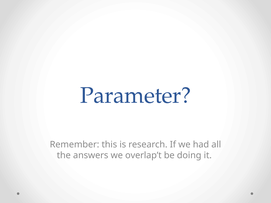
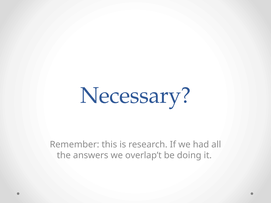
Parameter: Parameter -> Necessary
